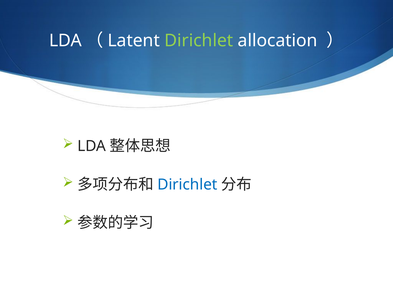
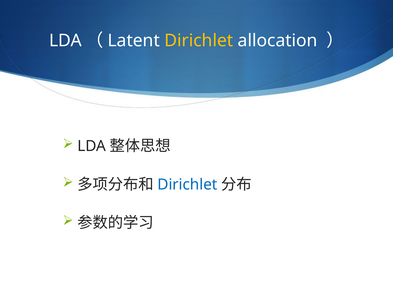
Dirichlet at (199, 41) colour: light green -> yellow
